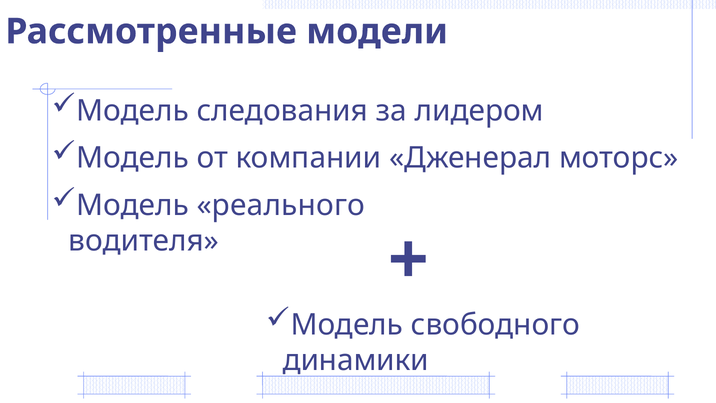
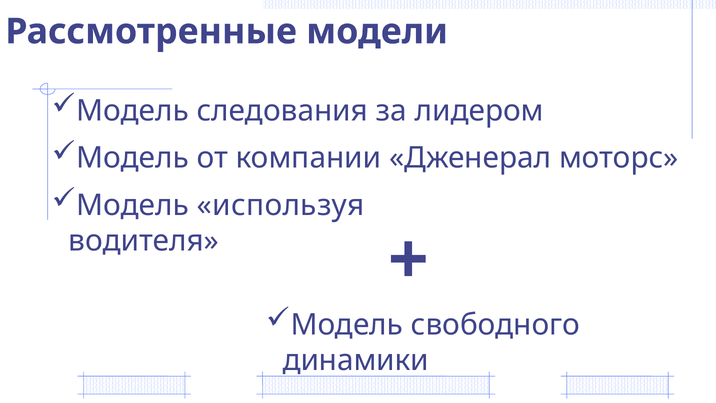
реального: реального -> используя
